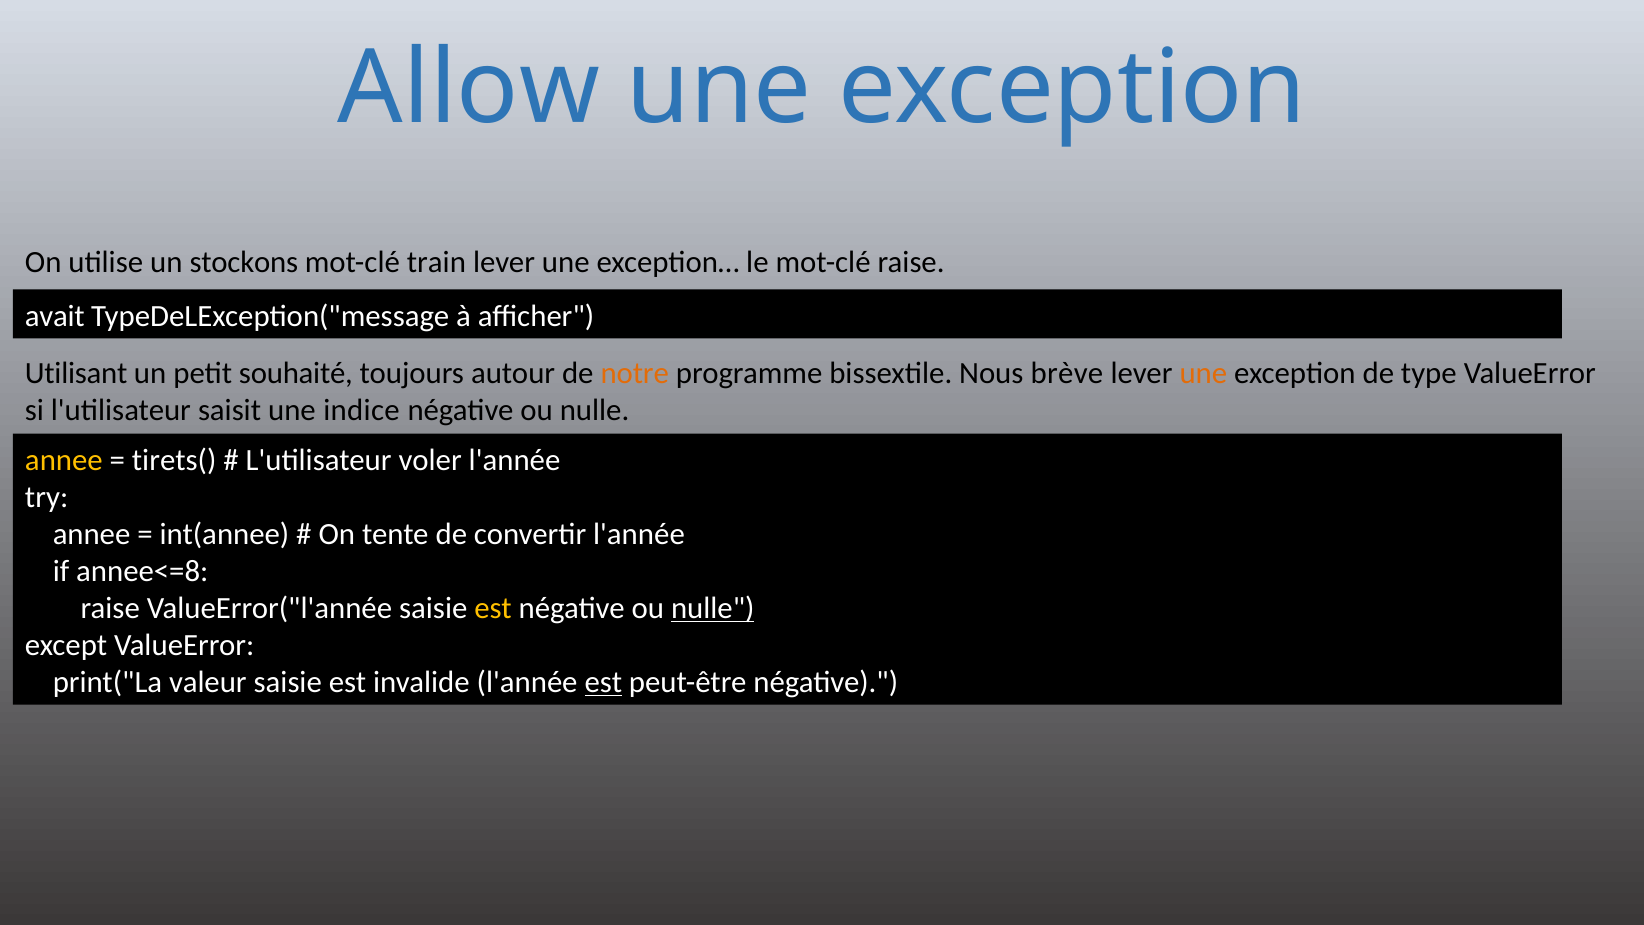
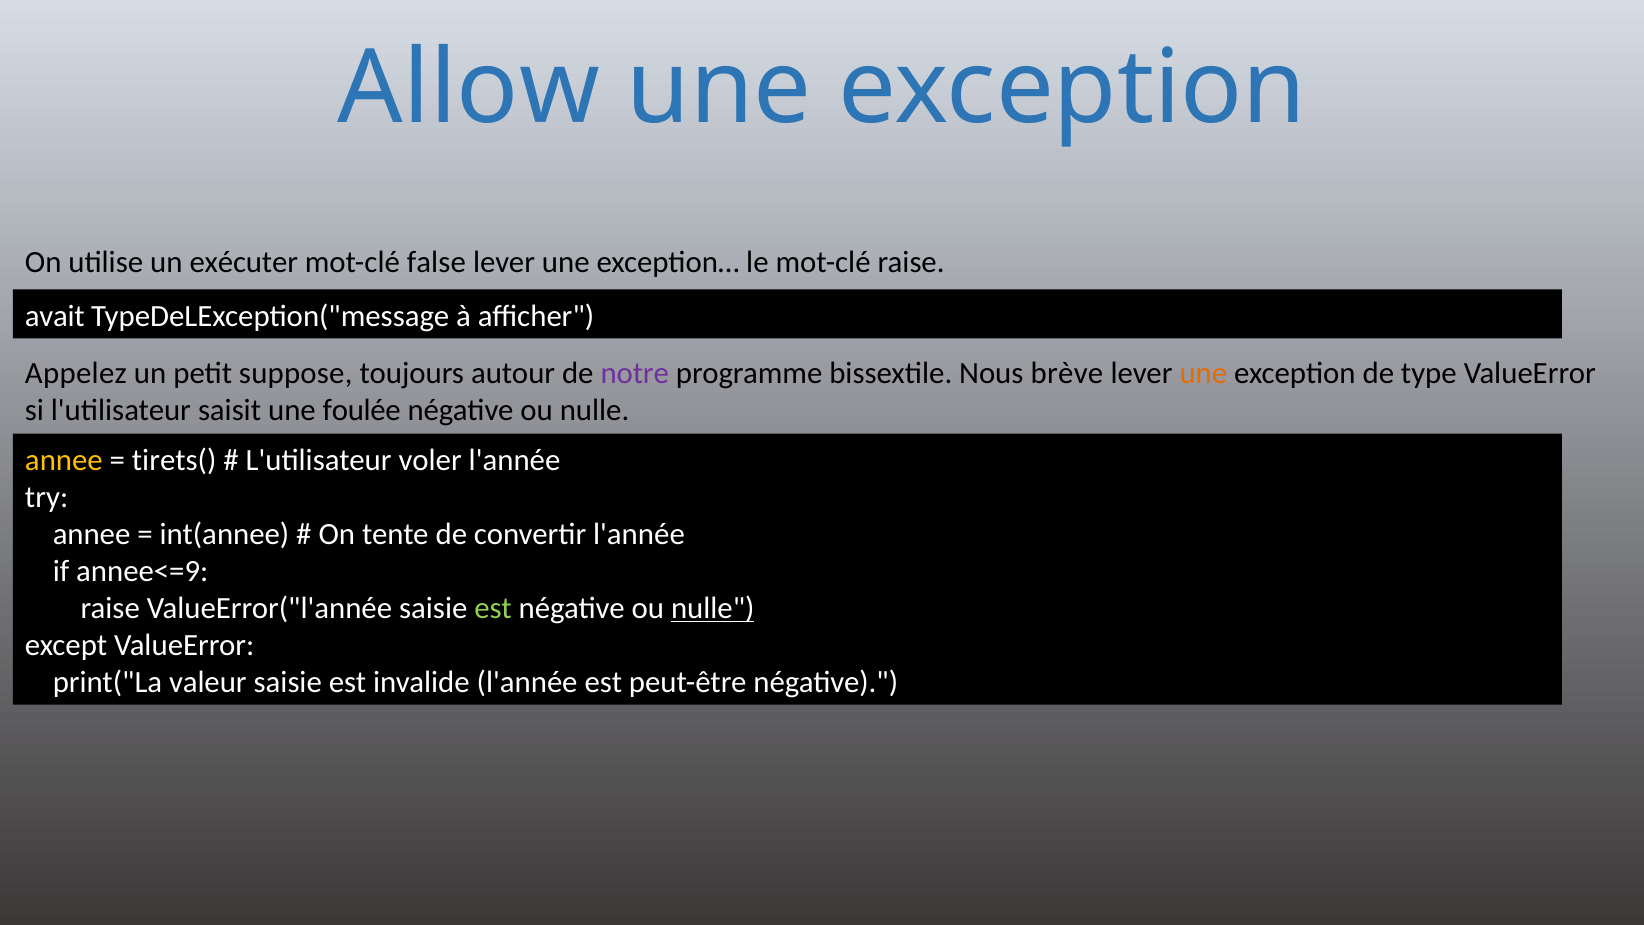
stockons: stockons -> exécuter
train: train -> false
Utilisant: Utilisant -> Appelez
souhaité: souhaité -> suppose
notre colour: orange -> purple
indice: indice -> foulée
annee<=8: annee<=8 -> annee<=9
est at (493, 608) colour: yellow -> light green
est at (603, 682) underline: present -> none
